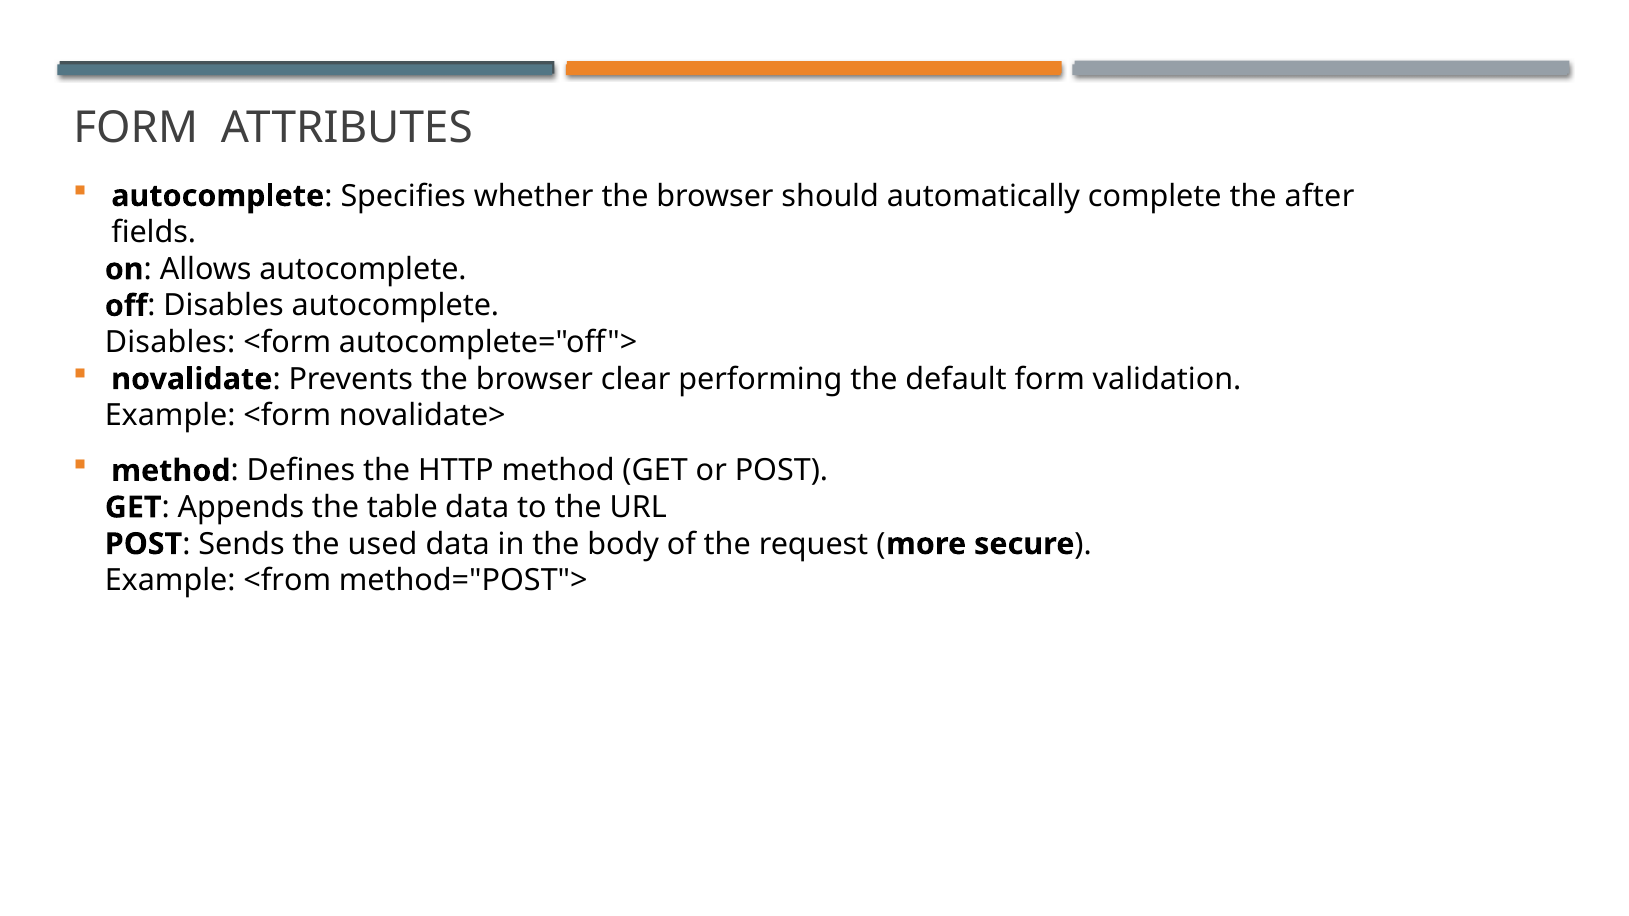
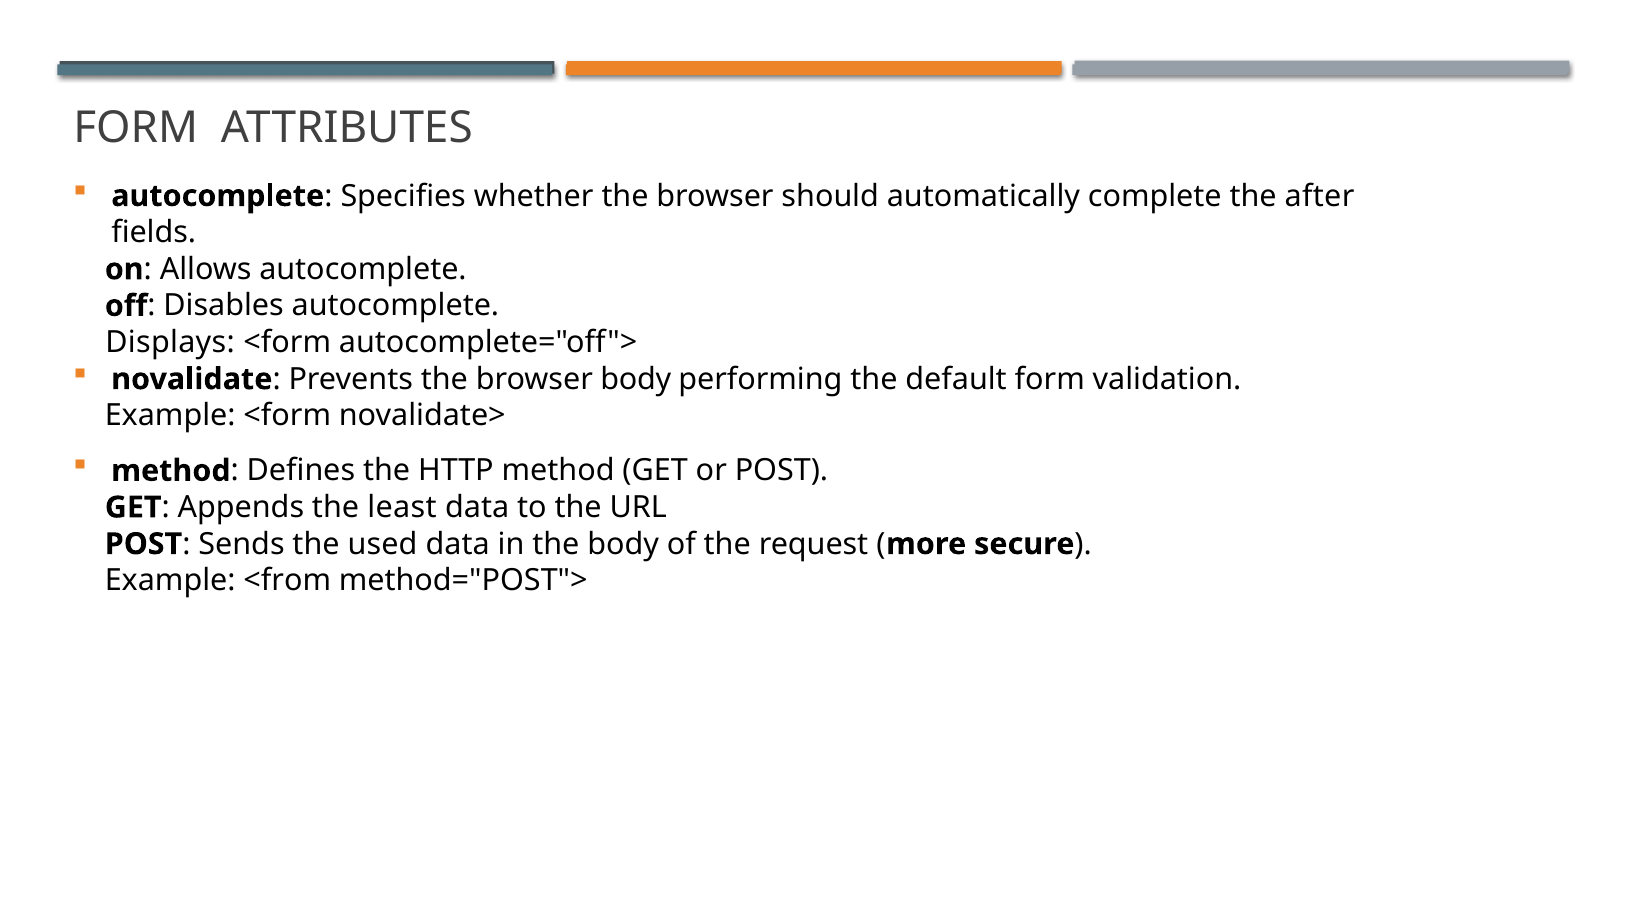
Disables at (170, 343): Disables -> Displays
browser clear: clear -> body
table: table -> least
